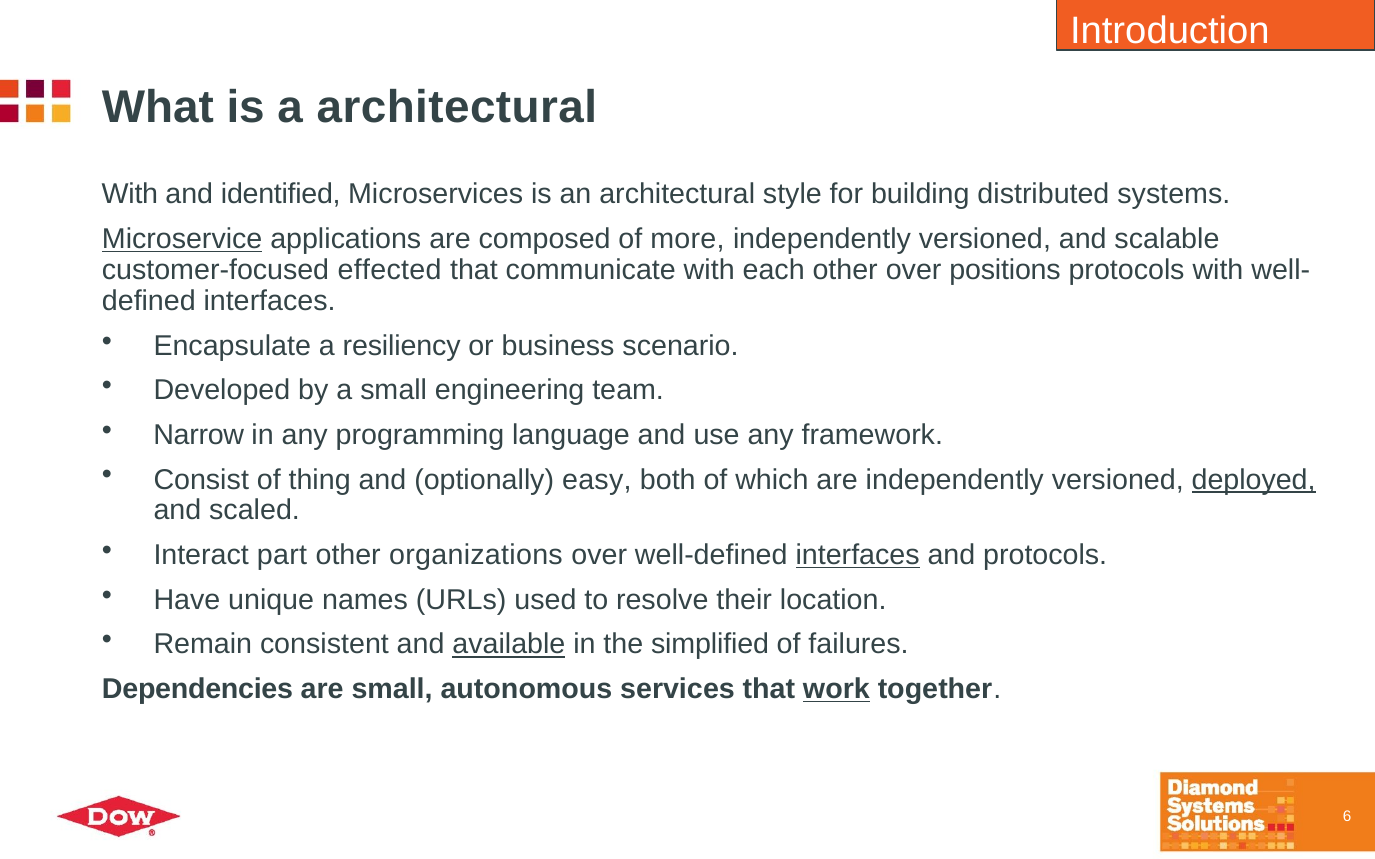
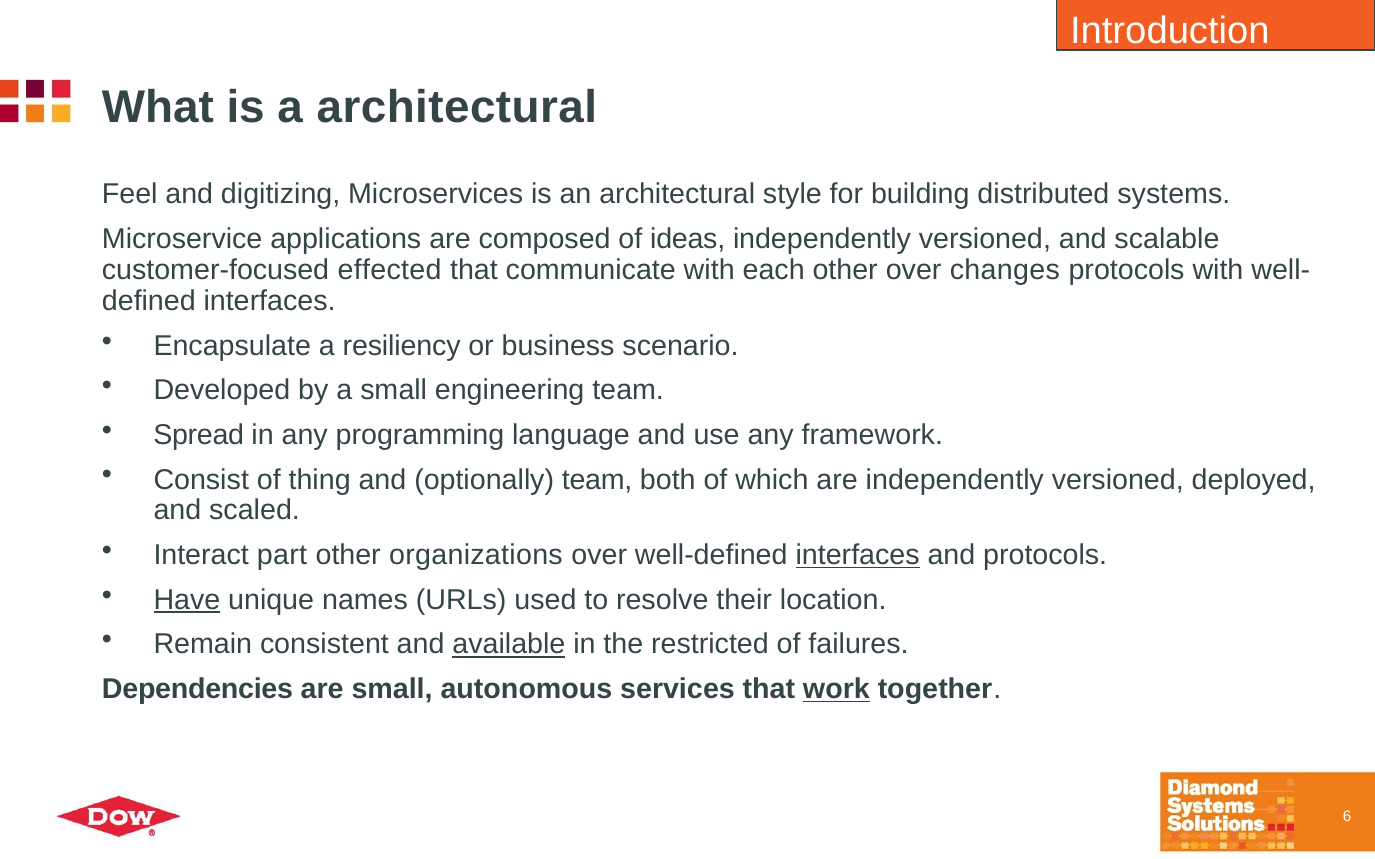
With at (130, 195): With -> Feel
identified: identified -> digitizing
Microservice underline: present -> none
more: more -> ideas
positions: positions -> changes
Narrow: Narrow -> Spread
optionally easy: easy -> team
deployed underline: present -> none
Have underline: none -> present
simplified: simplified -> restricted
